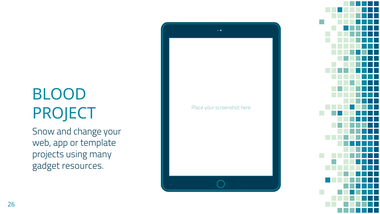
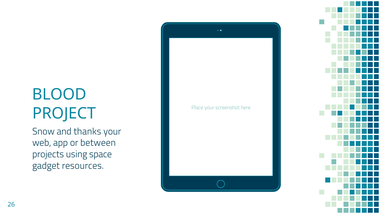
change: change -> thanks
template: template -> between
many: many -> space
